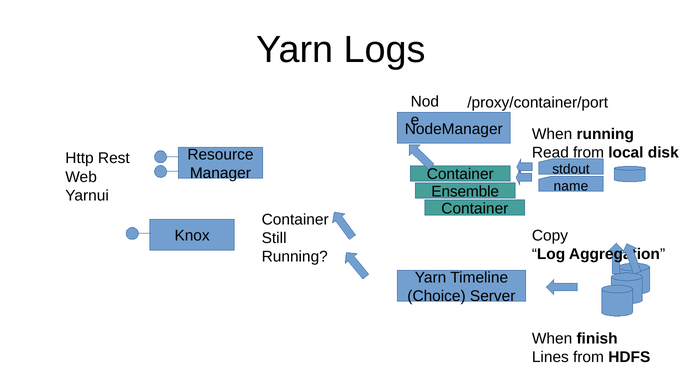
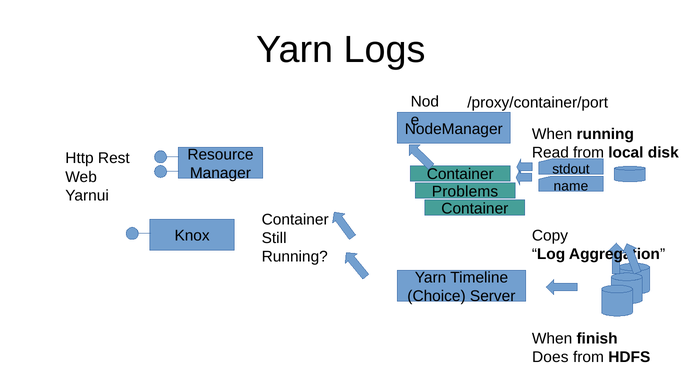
Ensemble: Ensemble -> Problems
Lines: Lines -> Does
